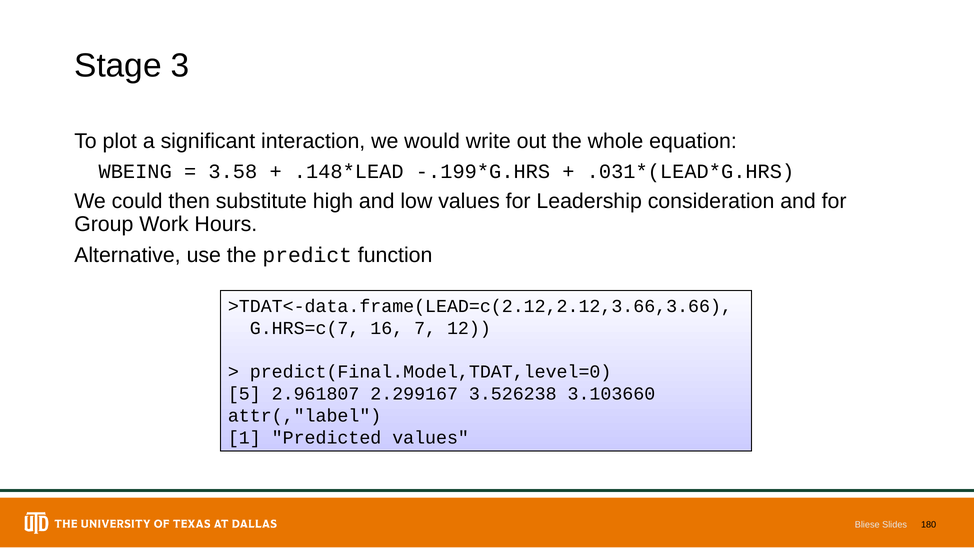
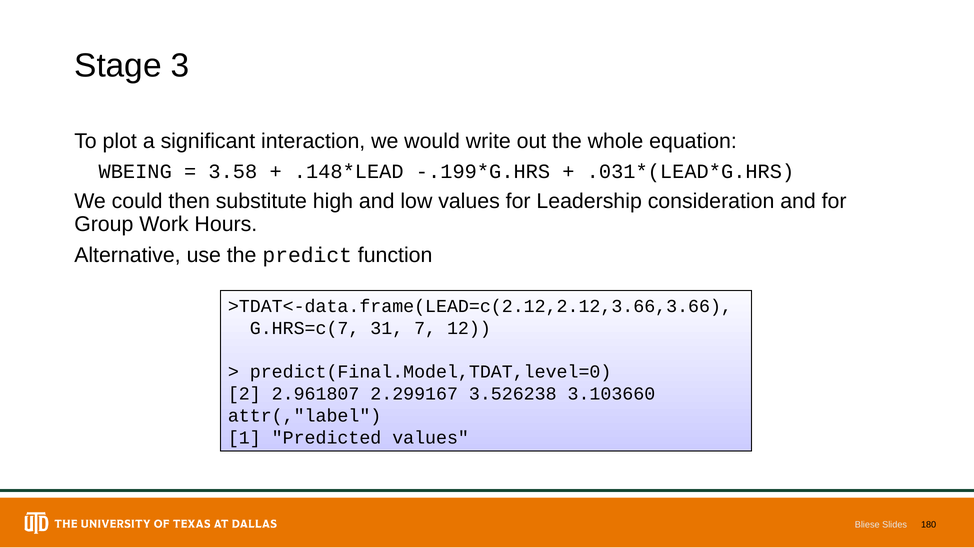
16: 16 -> 31
5: 5 -> 2
